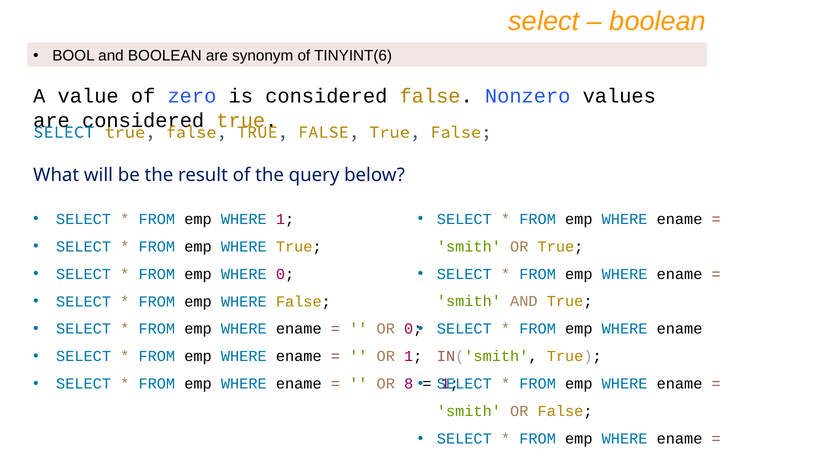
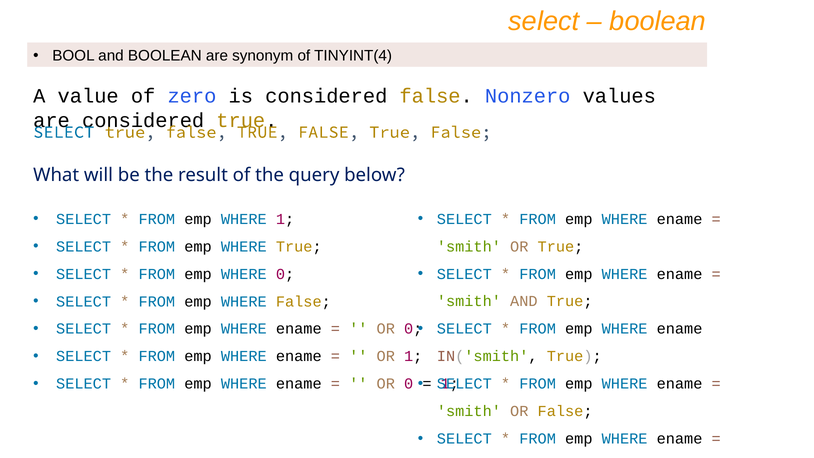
TINYINT(6: TINYINT(6 -> TINYINT(4
8 at (409, 384): 8 -> 0
